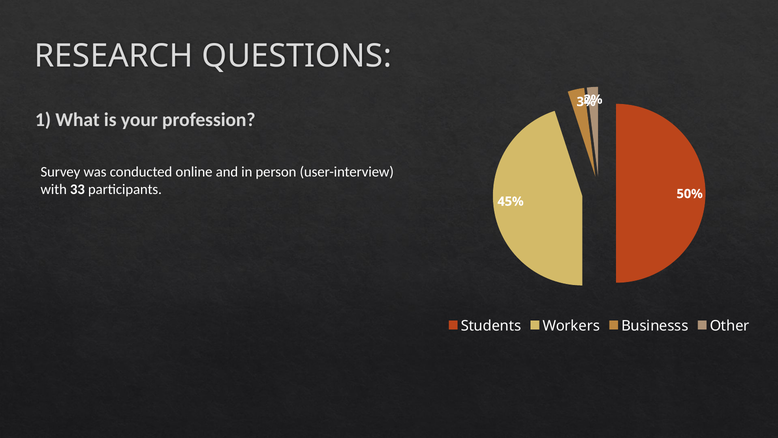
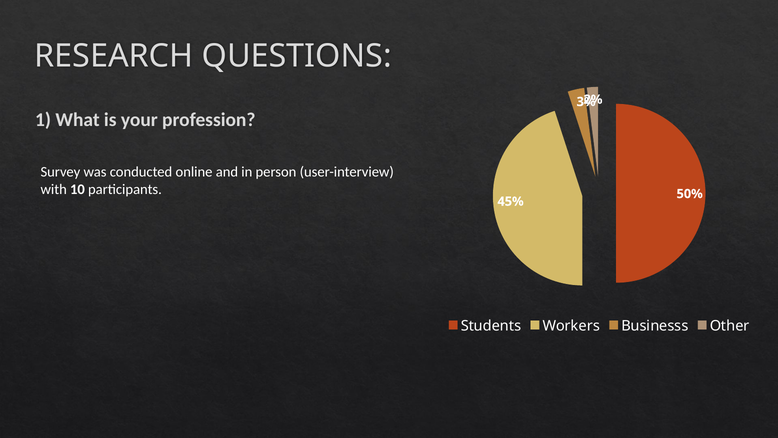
33: 33 -> 10
